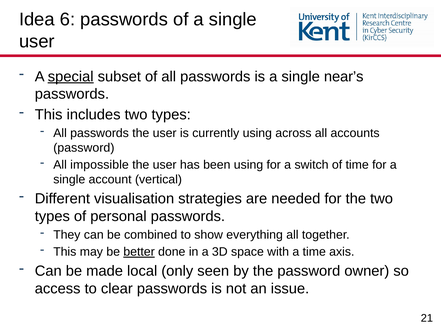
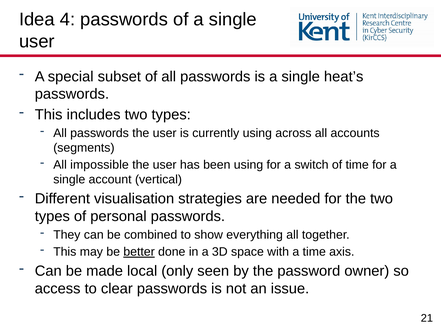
6: 6 -> 4
special underline: present -> none
near’s: near’s -> heat’s
password at (84, 148): password -> segments
